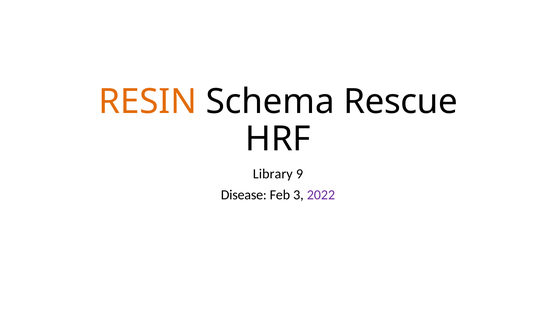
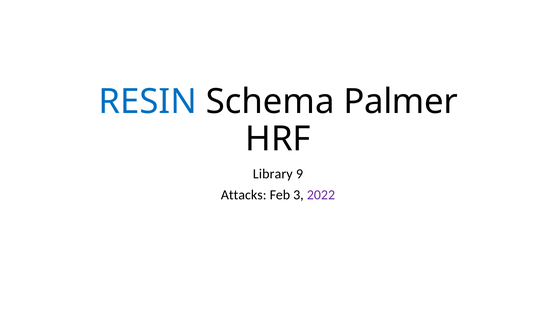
RESIN colour: orange -> blue
Rescue: Rescue -> Palmer
Disease: Disease -> Attacks
